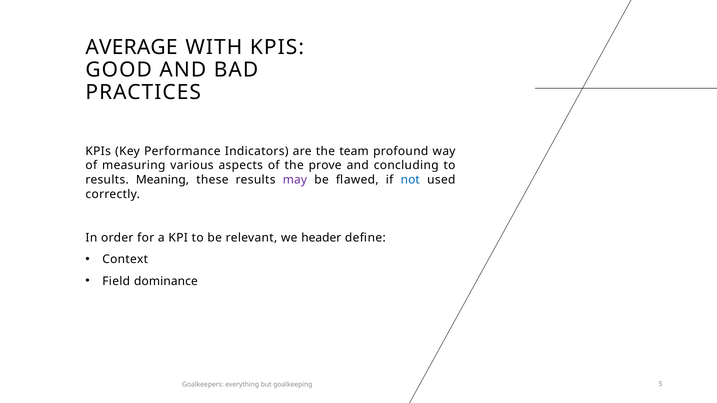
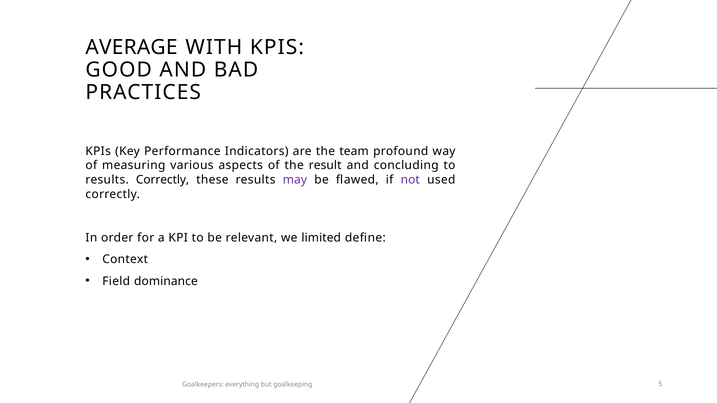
prove: prove -> result
results Meaning: Meaning -> Correctly
not colour: blue -> purple
header: header -> limited
